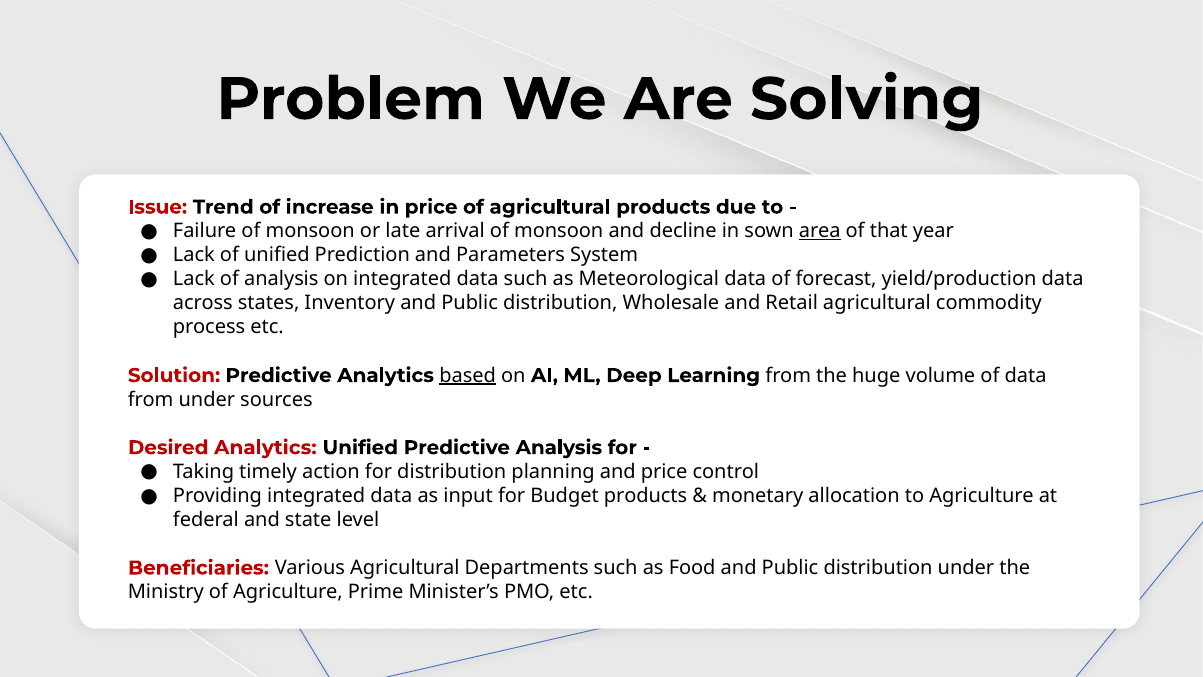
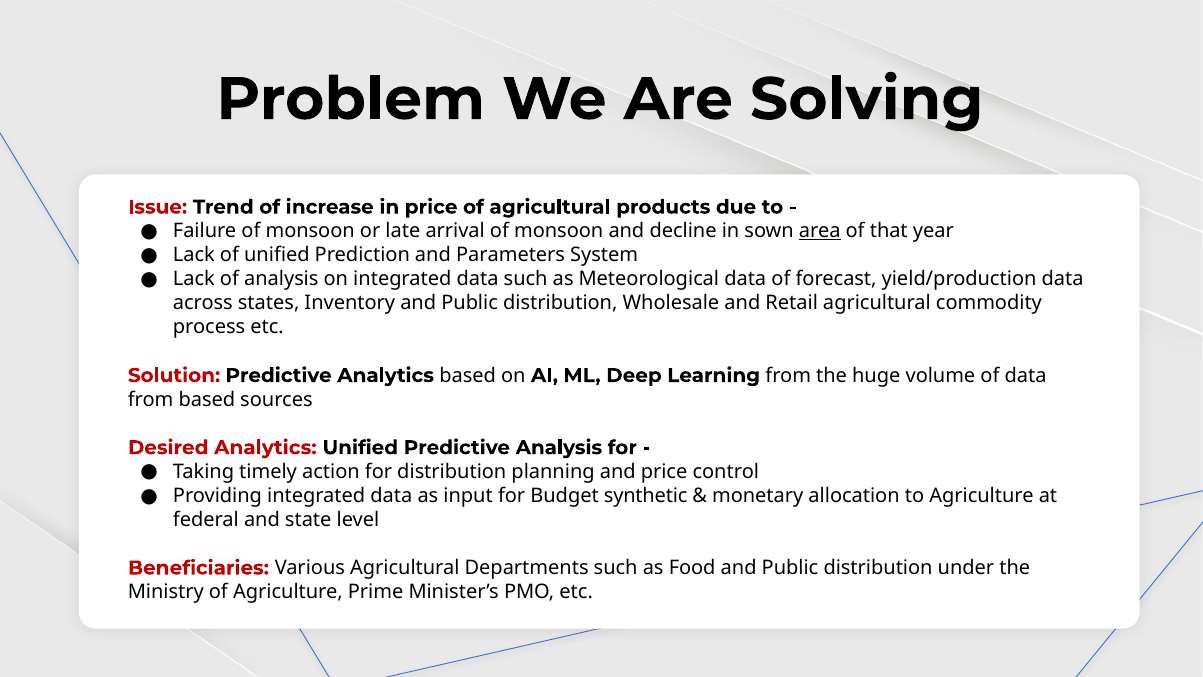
based at (468, 375) underline: present -> none
from under: under -> based
Budget products: products -> synthetic
